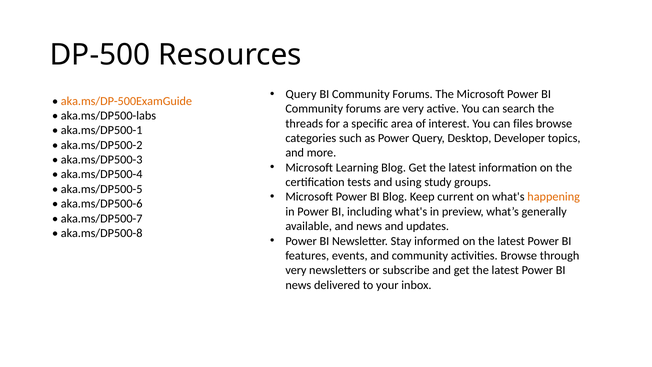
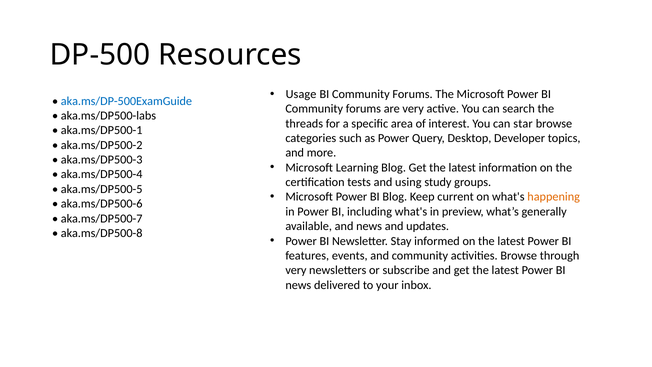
Query at (301, 94): Query -> Usage
aka.ms/DP-500ExamGuide colour: orange -> blue
files: files -> star
